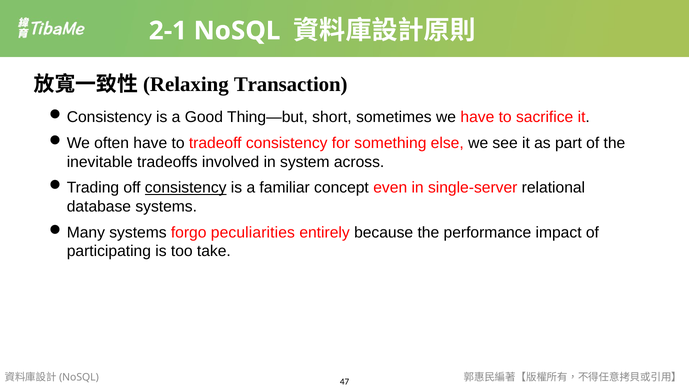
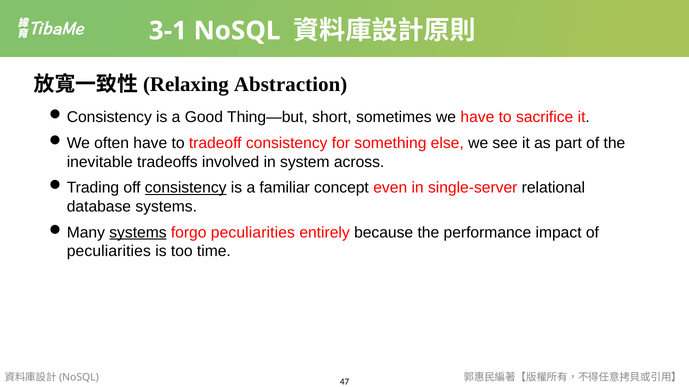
2-1: 2-1 -> 3-1
Transaction: Transaction -> Abstraction
systems at (138, 233) underline: none -> present
participating at (109, 251): participating -> peculiarities
take: take -> time
